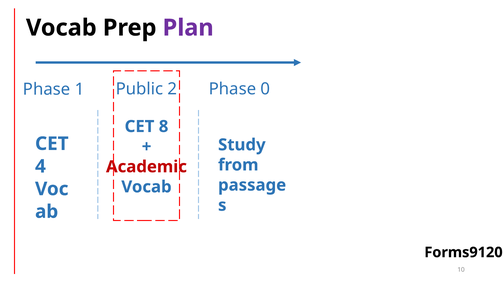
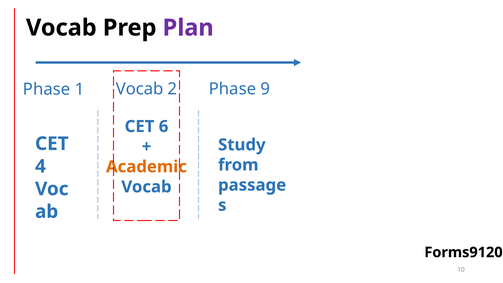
1 Public: Public -> Vocab
0: 0 -> 9
8: 8 -> 6
Academic colour: red -> orange
